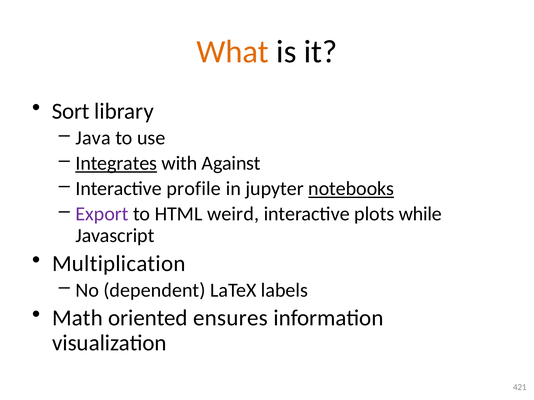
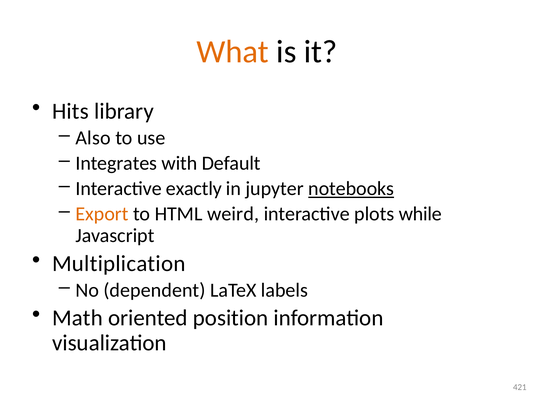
Sort: Sort -> Hits
Java: Java -> Also
Integrates underline: present -> none
Against: Against -> Default
profile: profile -> exactly
Export colour: purple -> orange
ensures: ensures -> position
